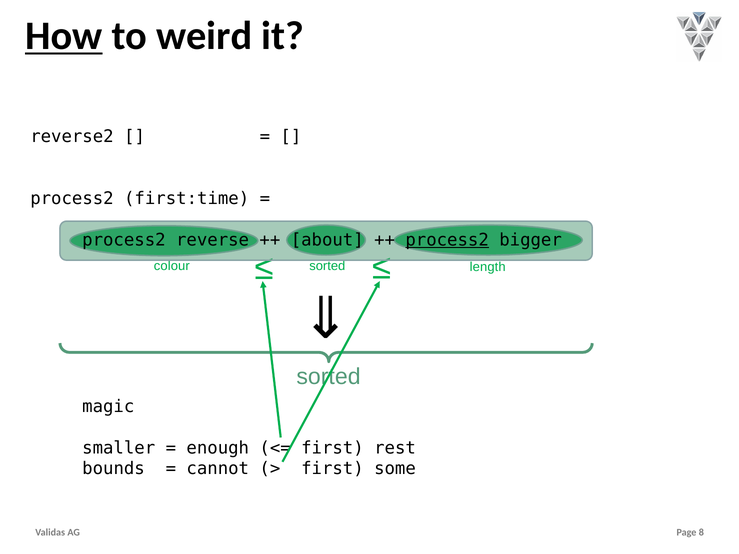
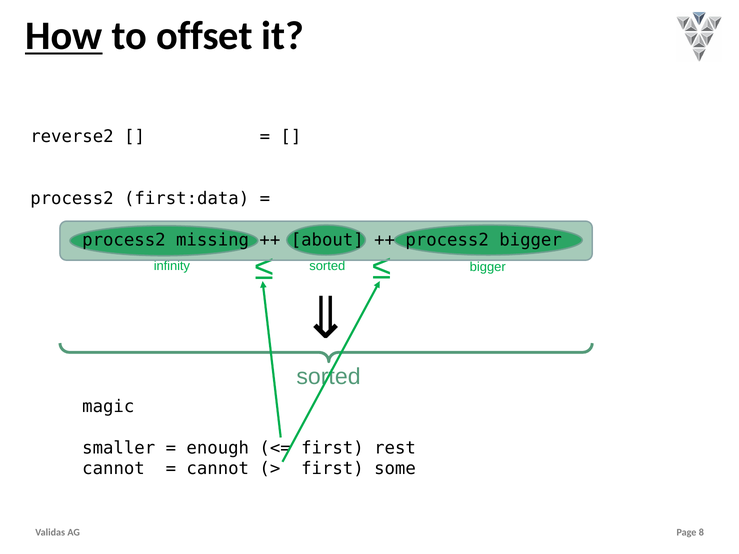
weird: weird -> offset
first:time: first:time -> first:data
reverse: reverse -> missing
process2 at (447, 240) underline: present -> none
colour: colour -> infinity
length at (488, 267): length -> bigger
bounds at (114, 469): bounds -> cannot
